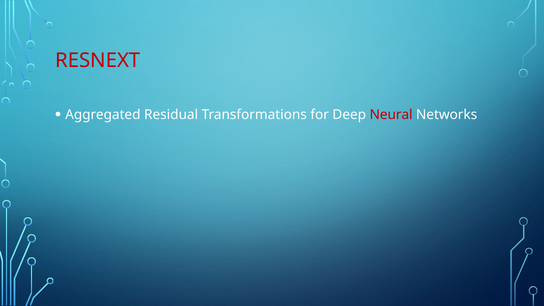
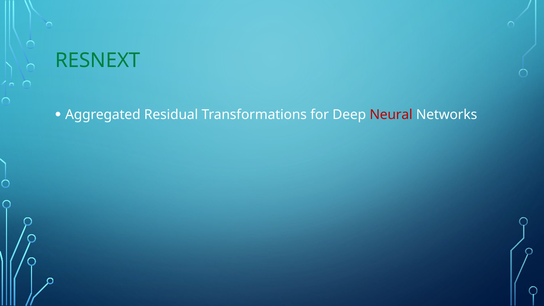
RESNEXT colour: red -> green
